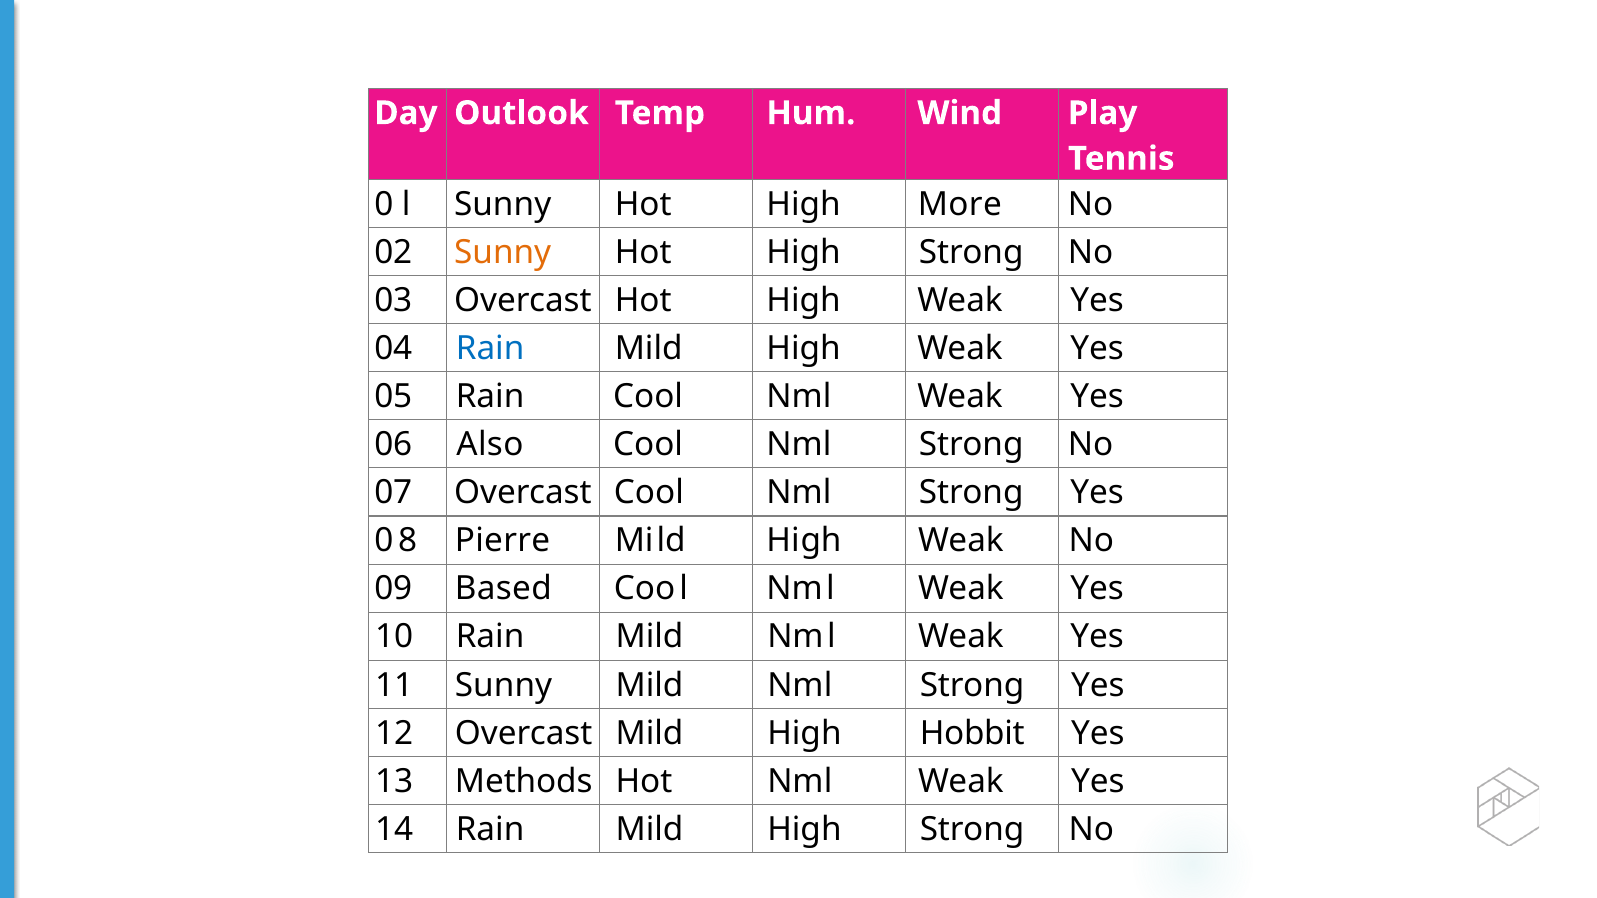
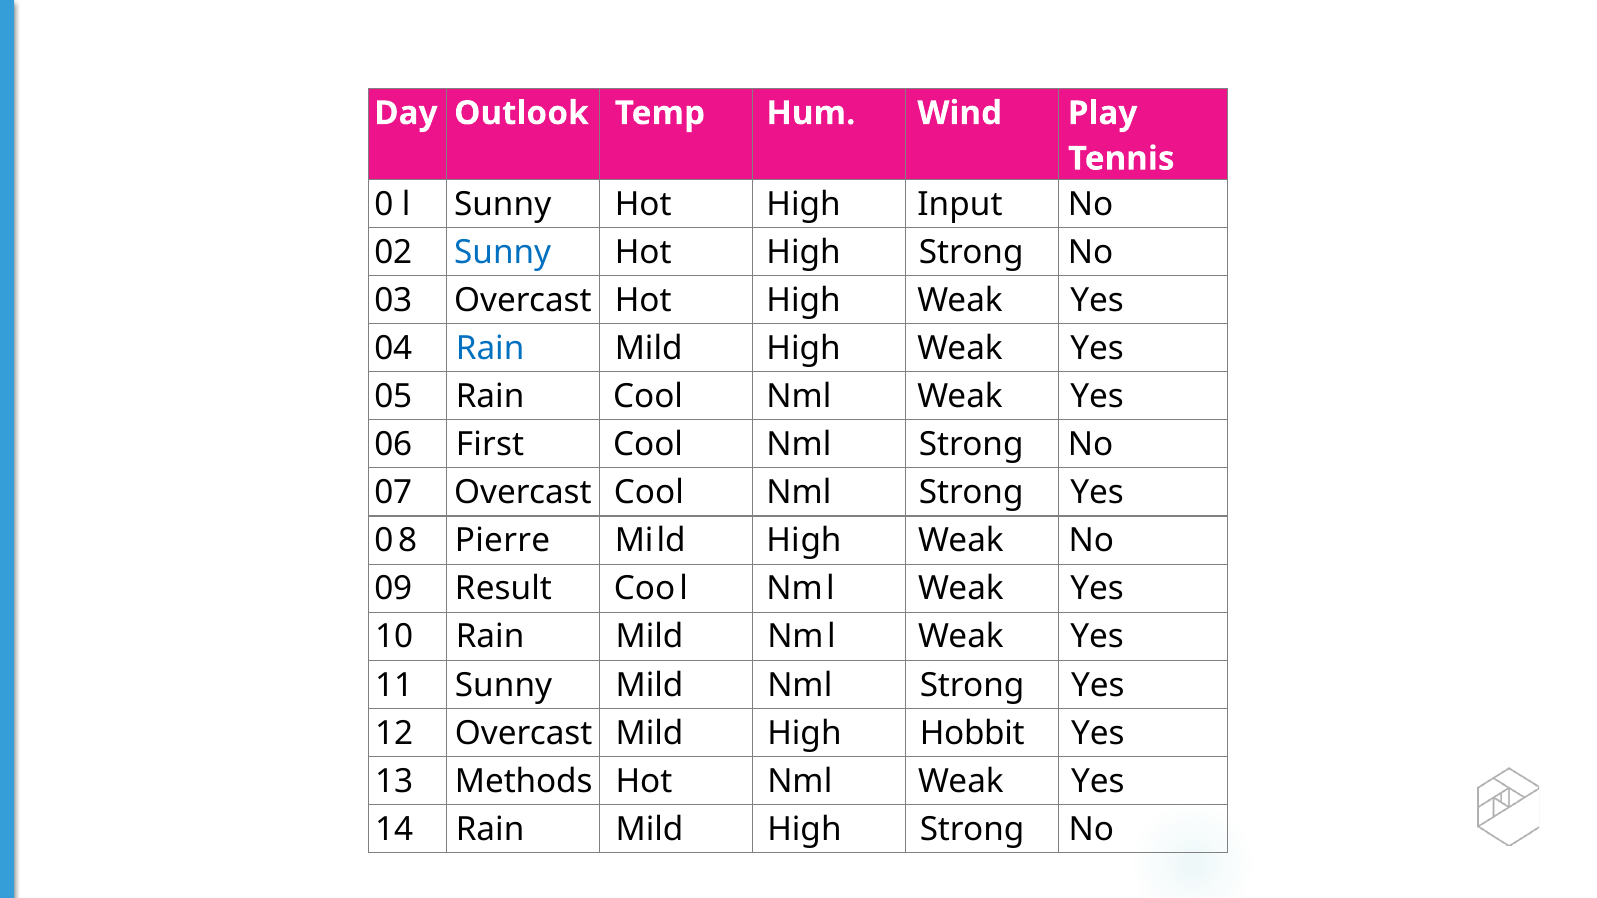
More: More -> Input
Sunny at (503, 252) colour: orange -> blue
Also: Also -> First
Based: Based -> Result
